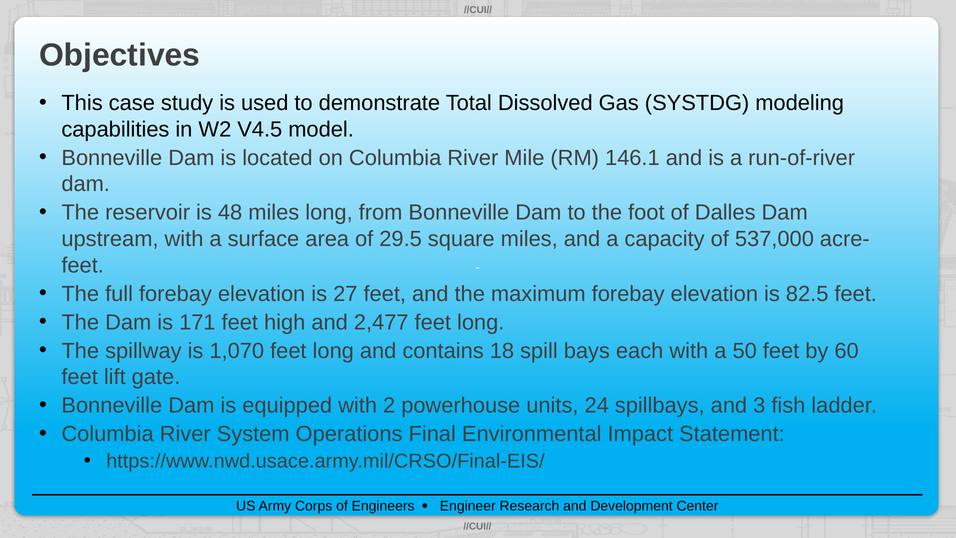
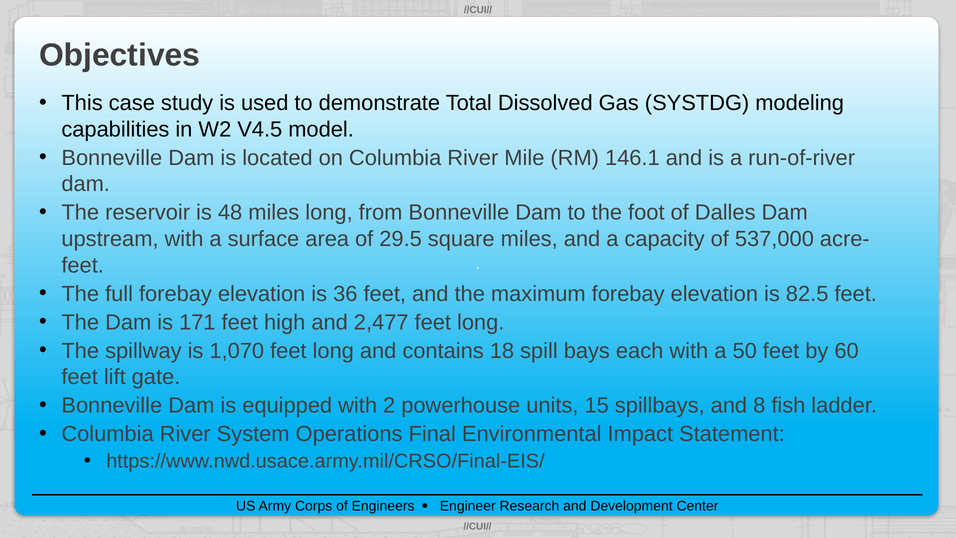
27: 27 -> 36
24: 24 -> 15
3: 3 -> 8
